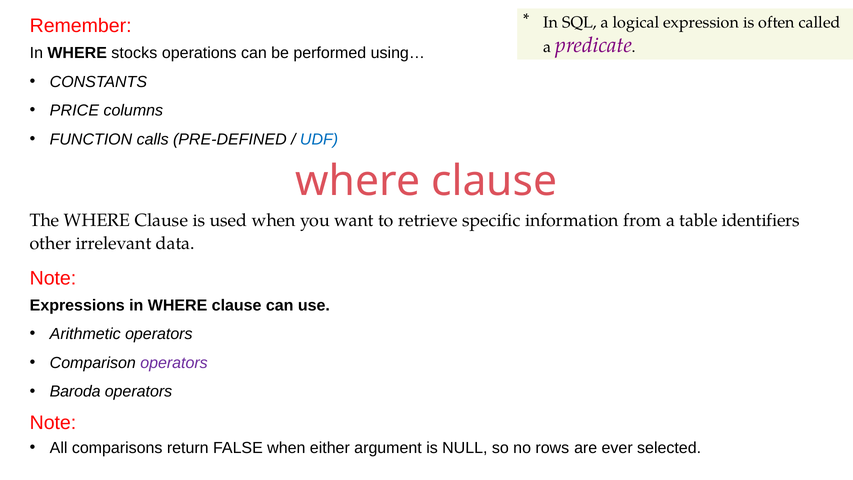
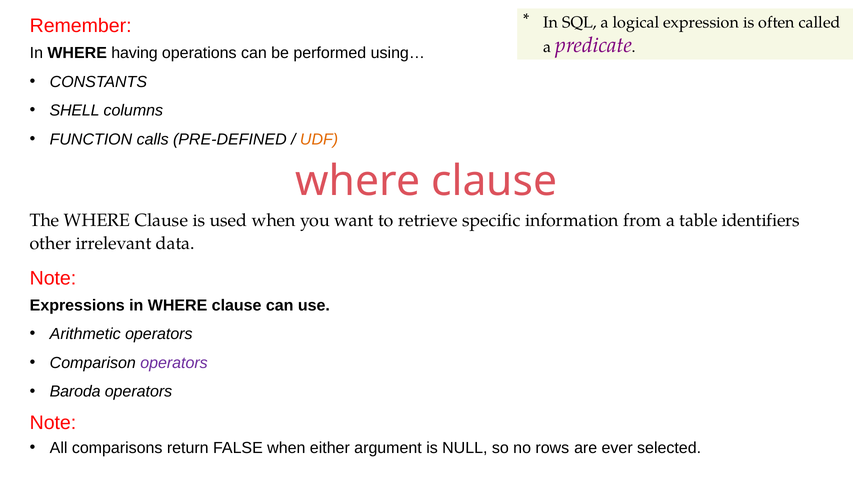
stocks: stocks -> having
PRICE: PRICE -> SHELL
UDF colour: blue -> orange
